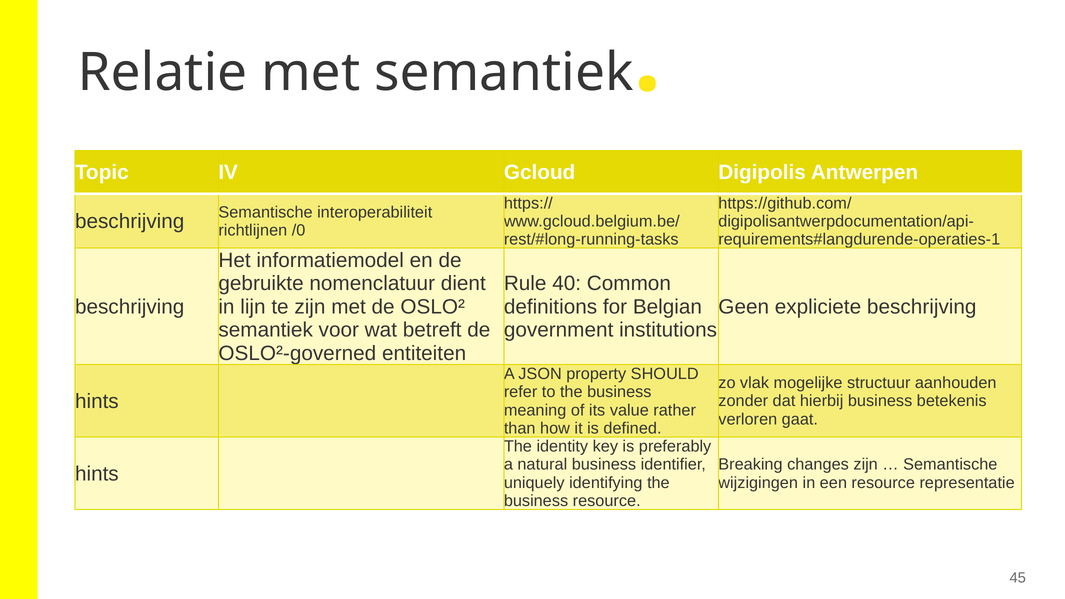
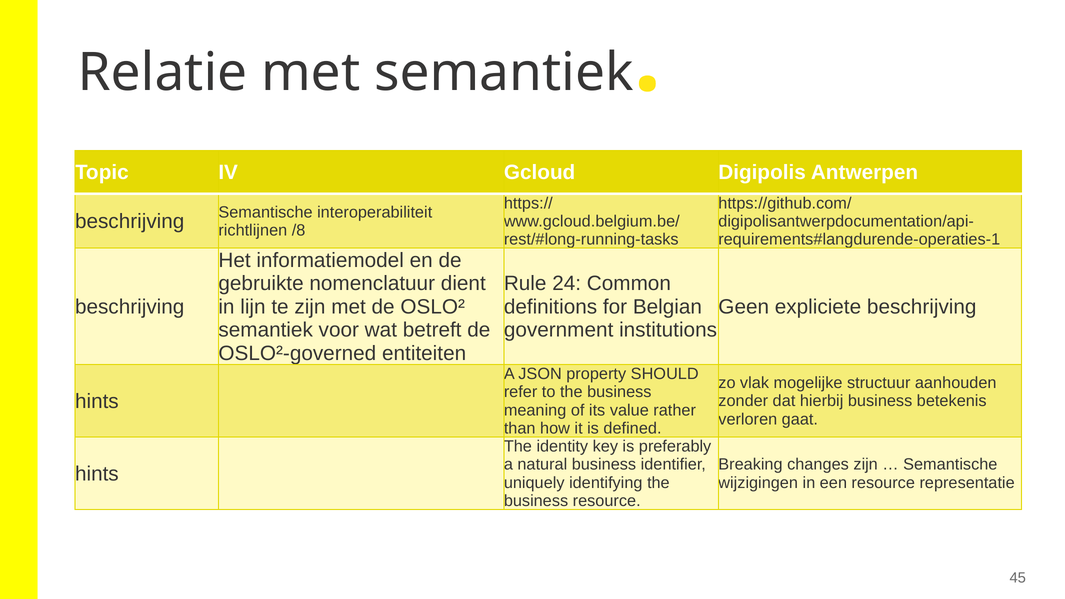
/0: /0 -> /8
40: 40 -> 24
